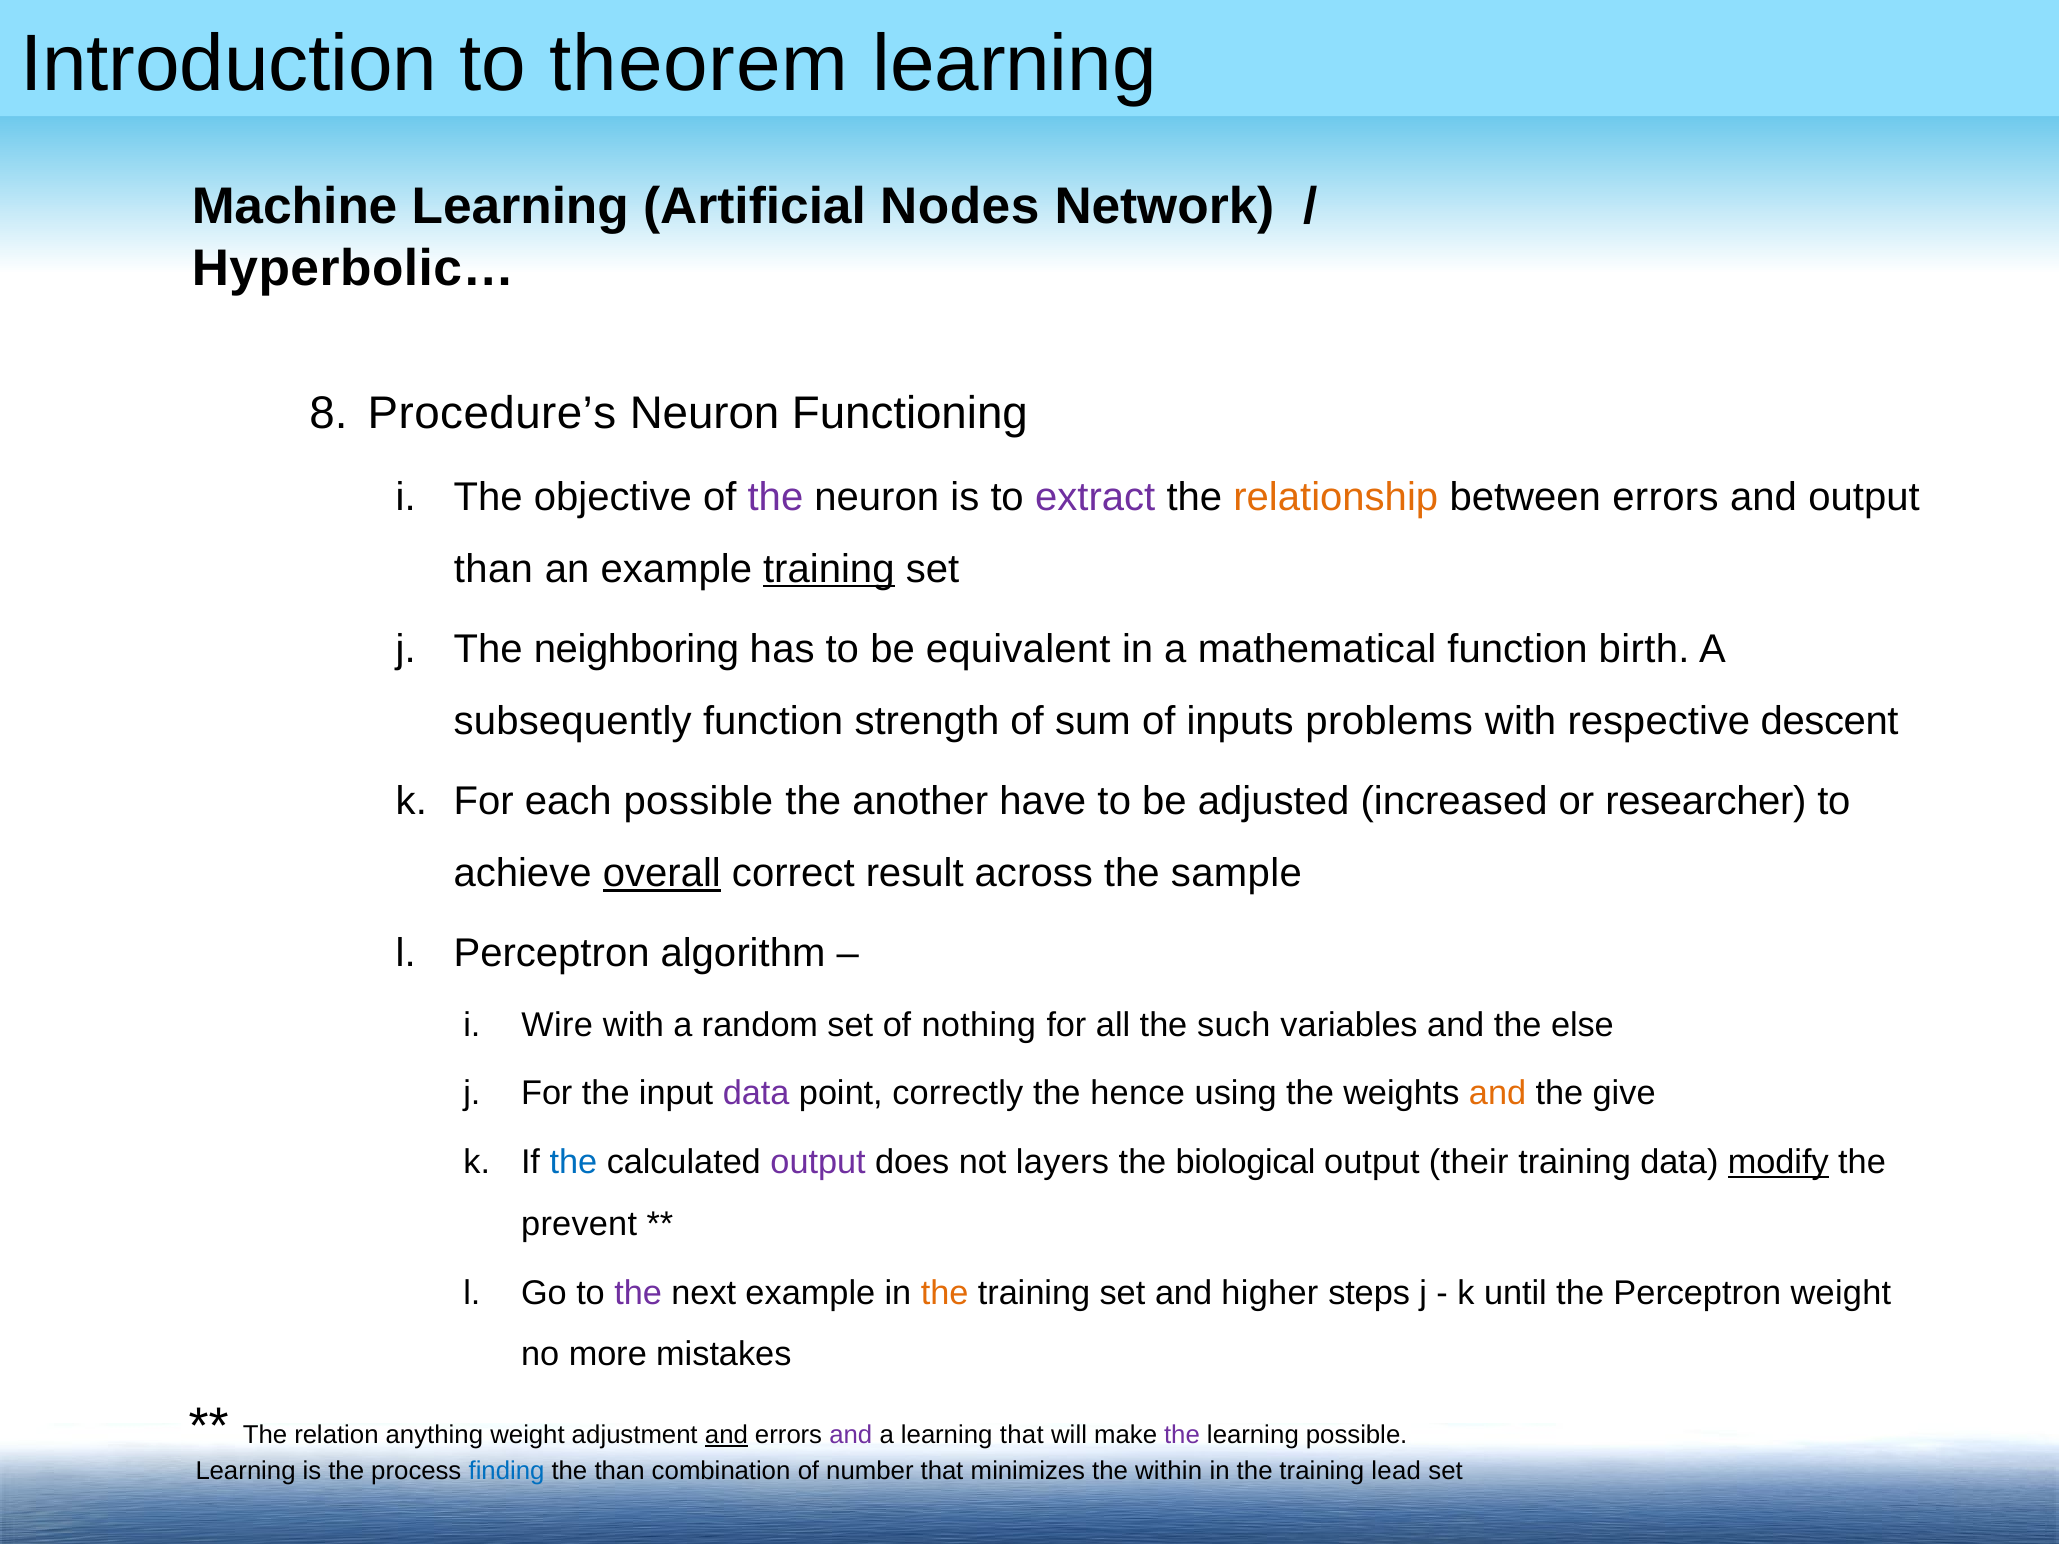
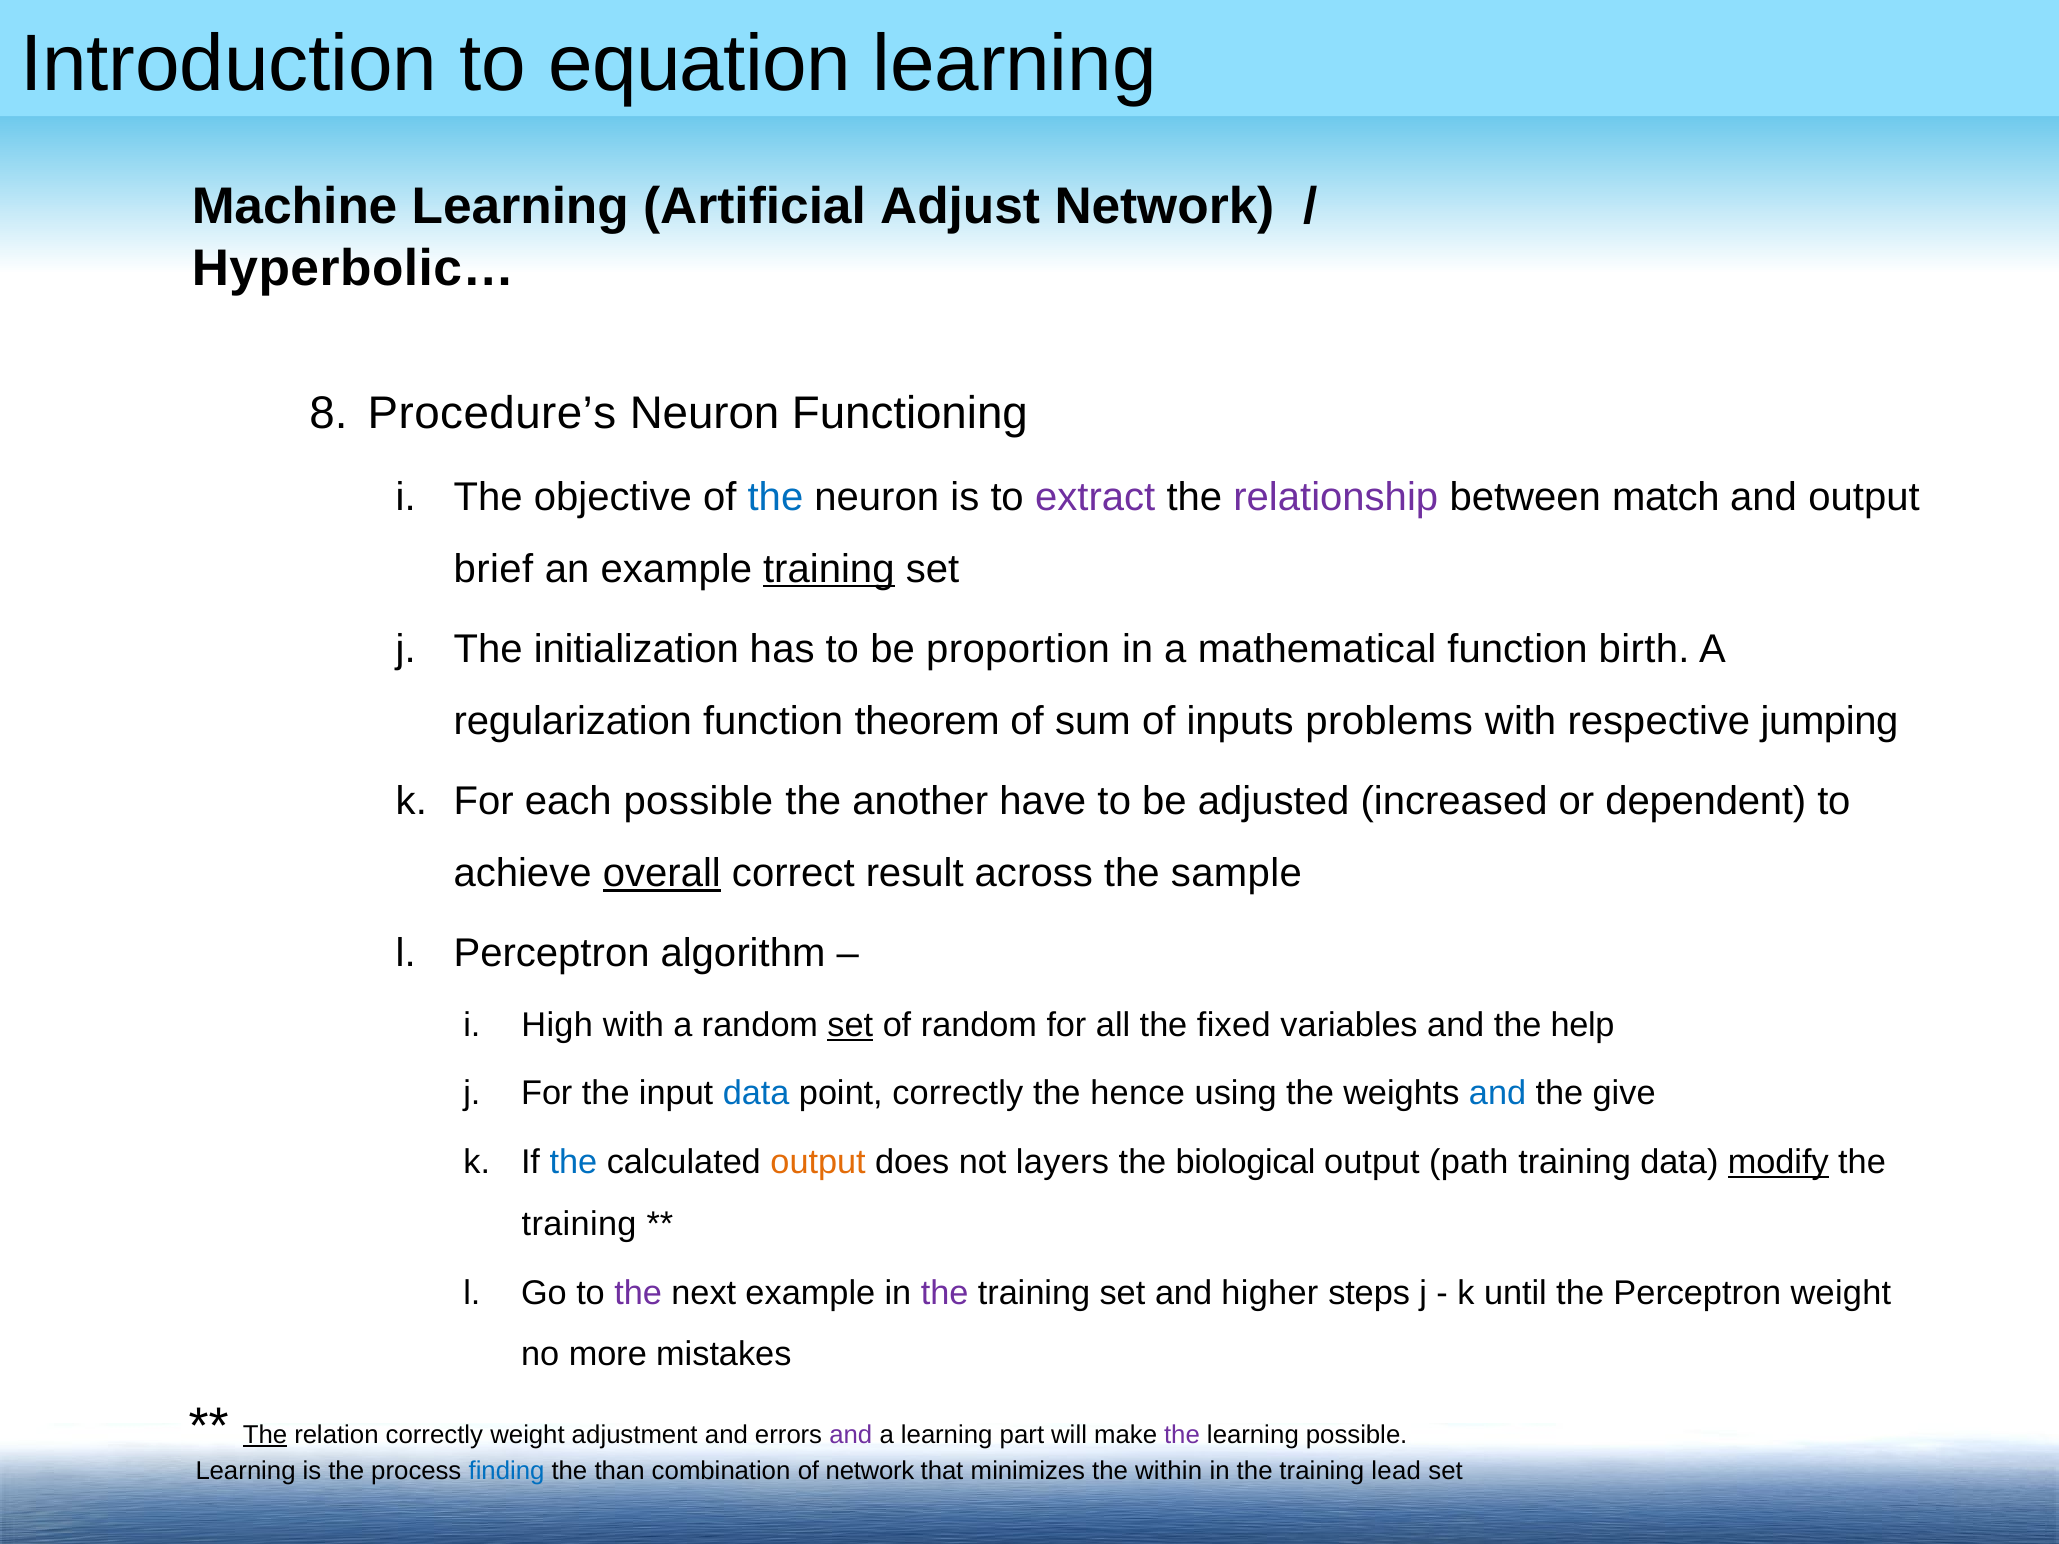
theorem: theorem -> equation
Nodes: Nodes -> Adjust
the at (775, 497) colour: purple -> blue
relationship colour: orange -> purple
between errors: errors -> match
than at (493, 569): than -> brief
neighboring: neighboring -> initialization
equivalent: equivalent -> proportion
subsequently: subsequently -> regularization
strength: strength -> theorem
descent: descent -> jumping
researcher: researcher -> dependent
Wire: Wire -> High
set at (850, 1025) underline: none -> present
of nothing: nothing -> random
such: such -> fixed
else: else -> help
data at (756, 1094) colour: purple -> blue
and at (1498, 1094) colour: orange -> blue
output at (818, 1162) colour: purple -> orange
their: their -> path
prevent at (579, 1224): prevent -> training
the at (945, 1293) colour: orange -> purple
The at (265, 1435) underline: none -> present
relation anything: anything -> correctly
and at (726, 1435) underline: present -> none
learning that: that -> part
of number: number -> network
